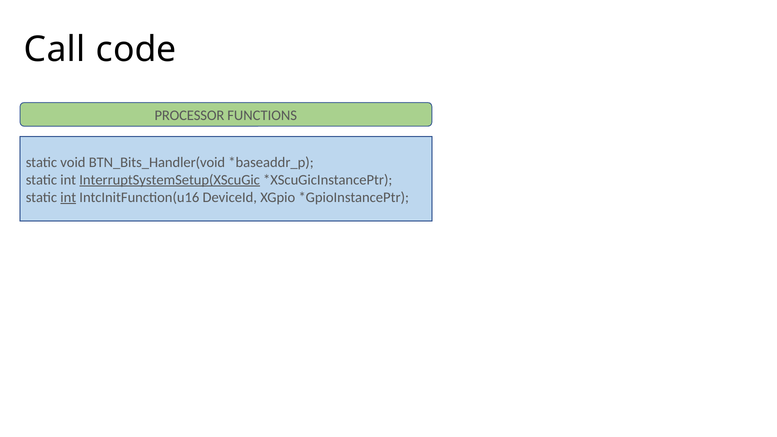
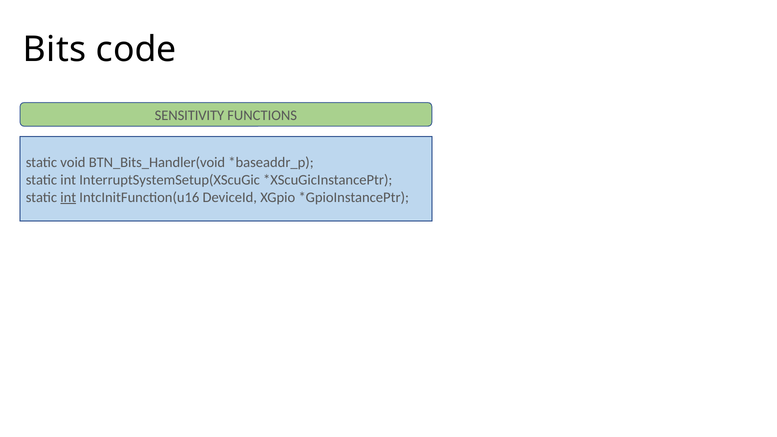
Call: Call -> Bits
PROCESSOR: PROCESSOR -> SENSITIVITY
InterruptSystemSetup(XScuGic underline: present -> none
